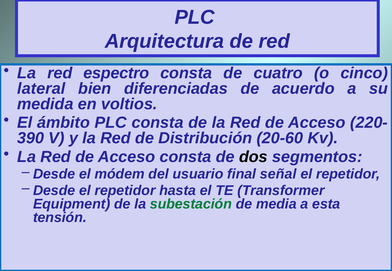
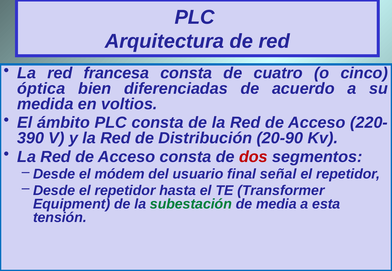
espectro: espectro -> francesa
lateral: lateral -> óptica
20-60: 20-60 -> 20-90
dos colour: black -> red
